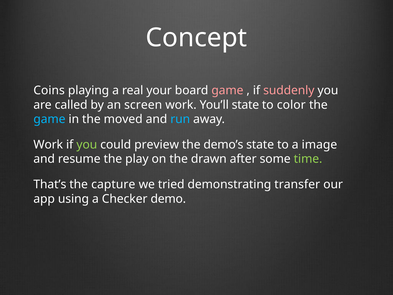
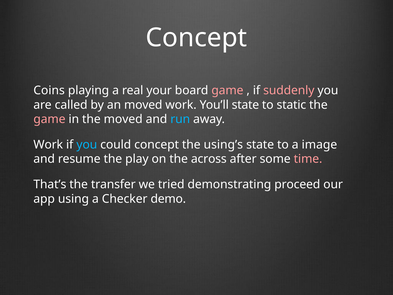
an screen: screen -> moved
color: color -> static
game at (49, 119) colour: light blue -> pink
you at (87, 144) colour: light green -> light blue
could preview: preview -> concept
demo’s: demo’s -> using’s
drawn: drawn -> across
time colour: light green -> pink
capture: capture -> transfer
transfer: transfer -> proceed
